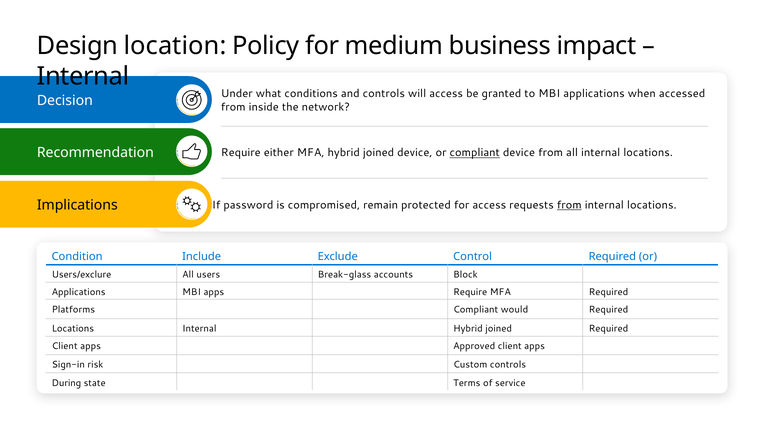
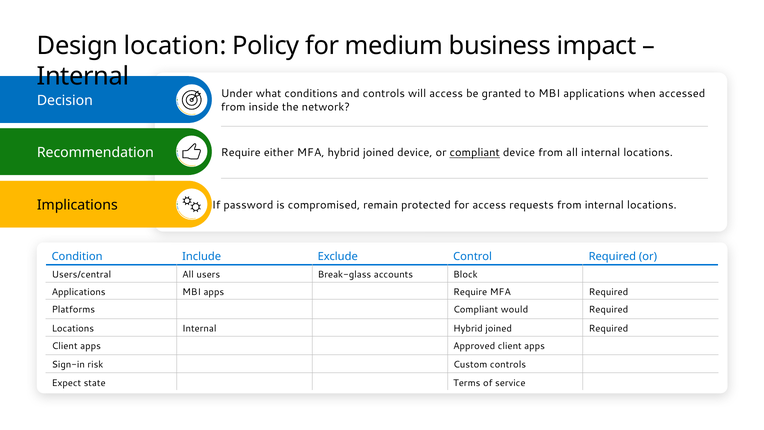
from at (569, 205) underline: present -> none
Users/exclure: Users/exclure -> Users/central
During: During -> Expect
